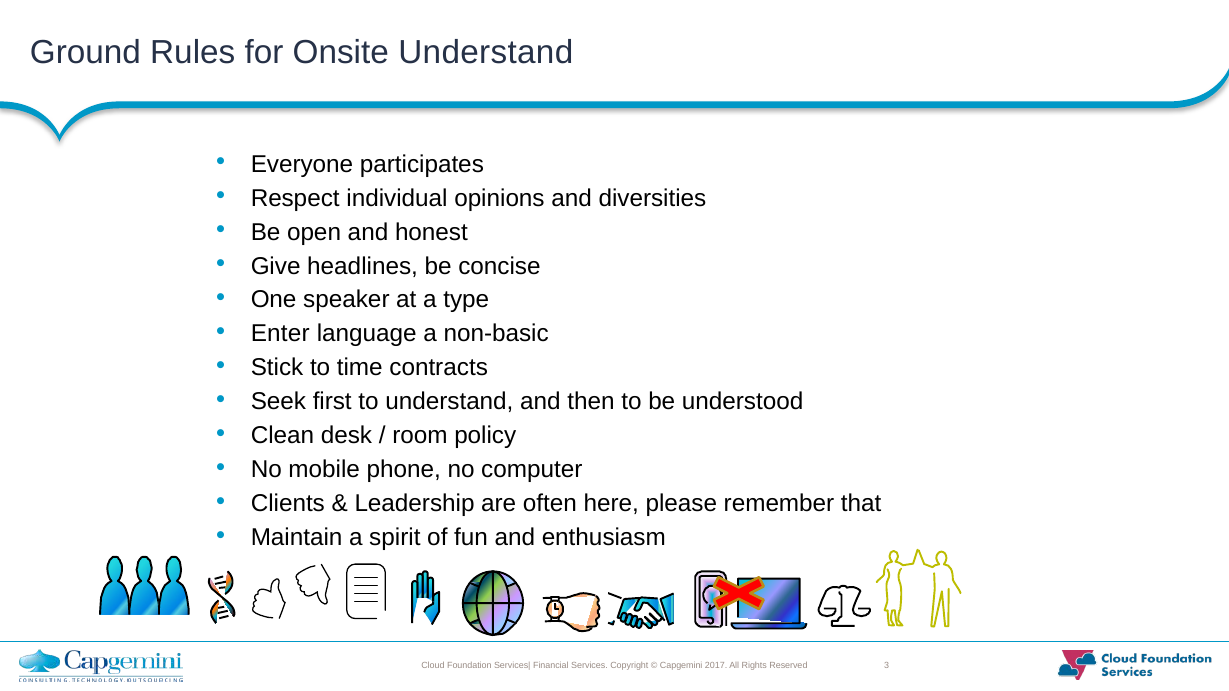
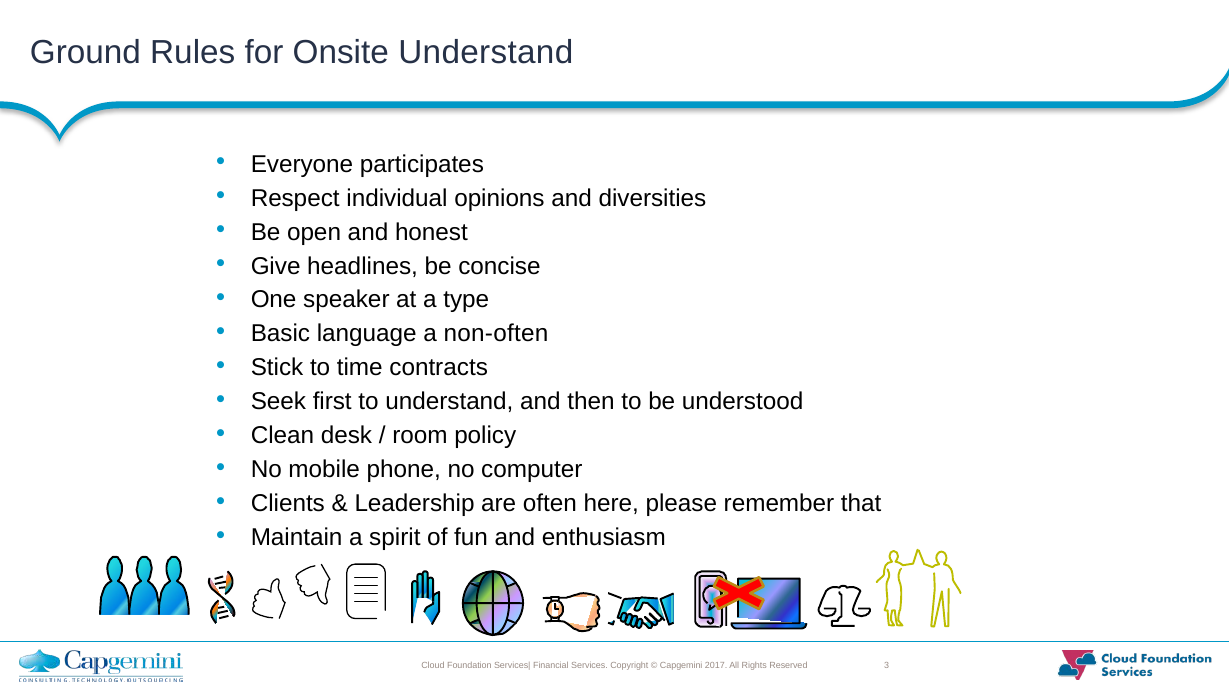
Enter: Enter -> Basic
non-basic: non-basic -> non-often
